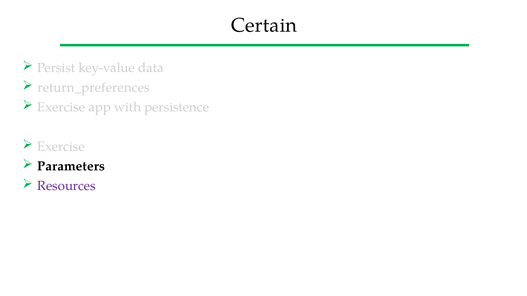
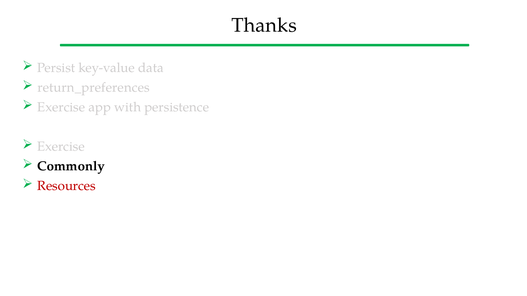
Certain: Certain -> Thanks
Parameters: Parameters -> Commonly
Resources colour: purple -> red
